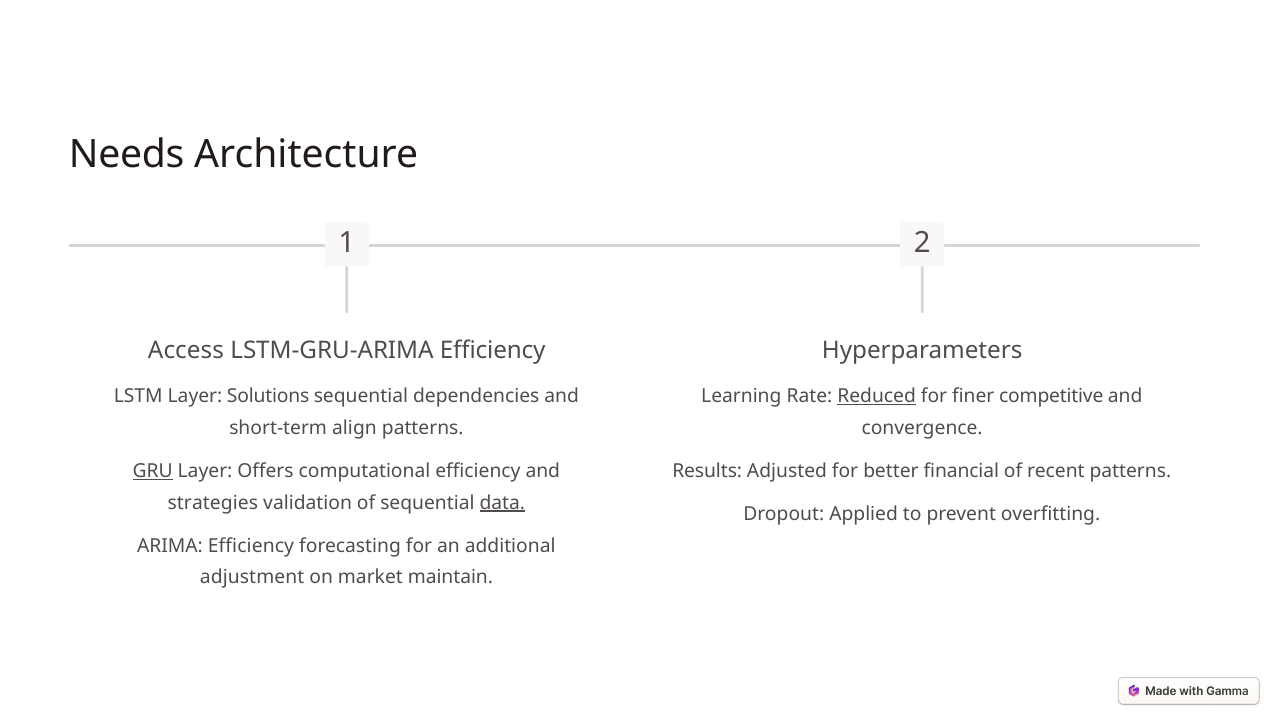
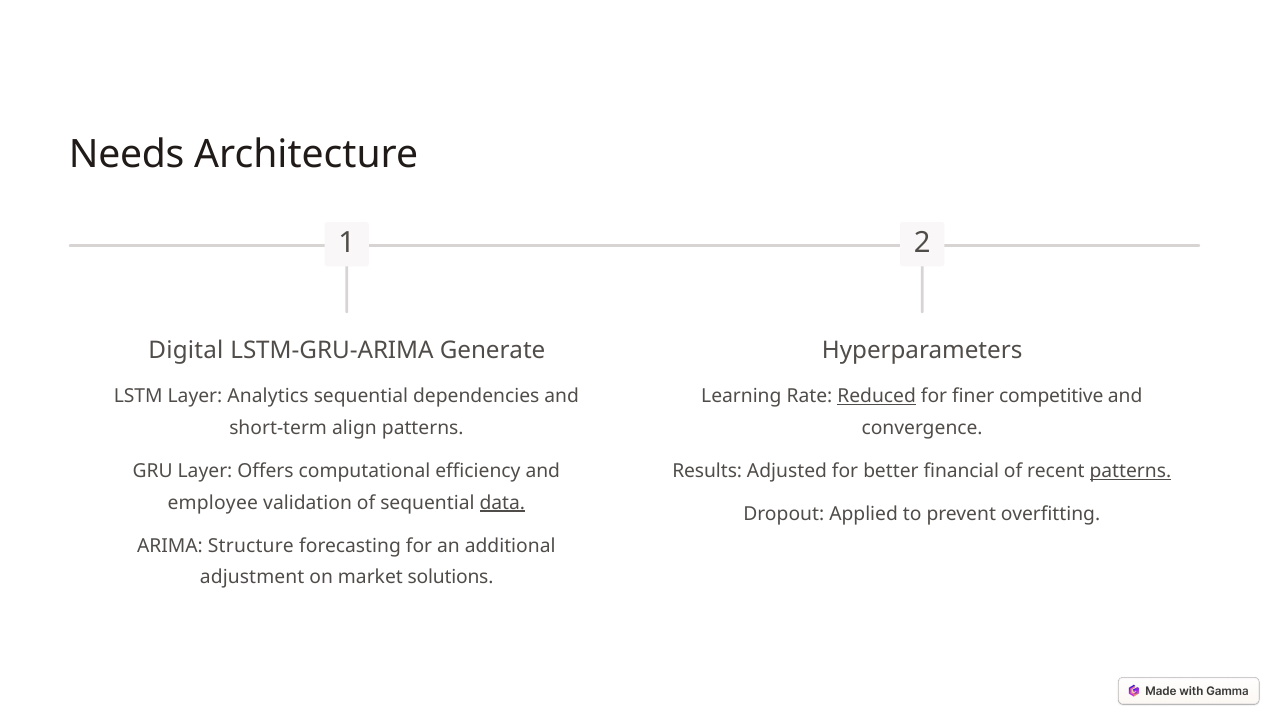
Access: Access -> Digital
LSTM-GRU-ARIMA Efficiency: Efficiency -> Generate
Solutions: Solutions -> Analytics
GRU underline: present -> none
patterns at (1130, 471) underline: none -> present
strategies: strategies -> employee
ARIMA Efficiency: Efficiency -> Structure
maintain: maintain -> solutions
